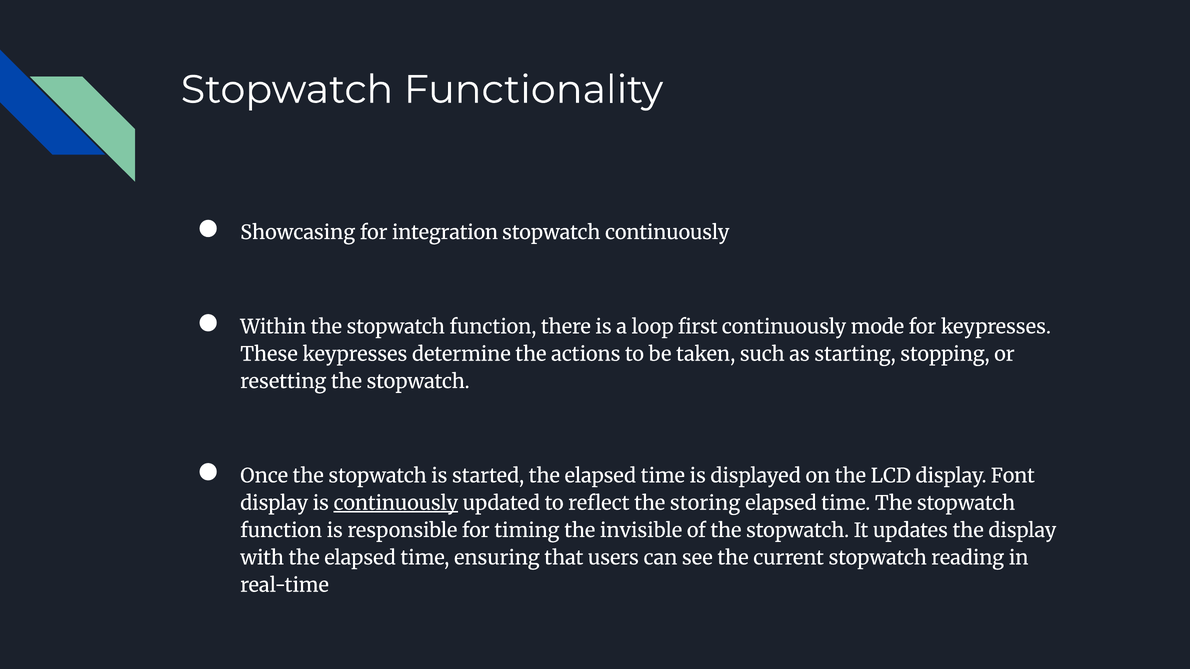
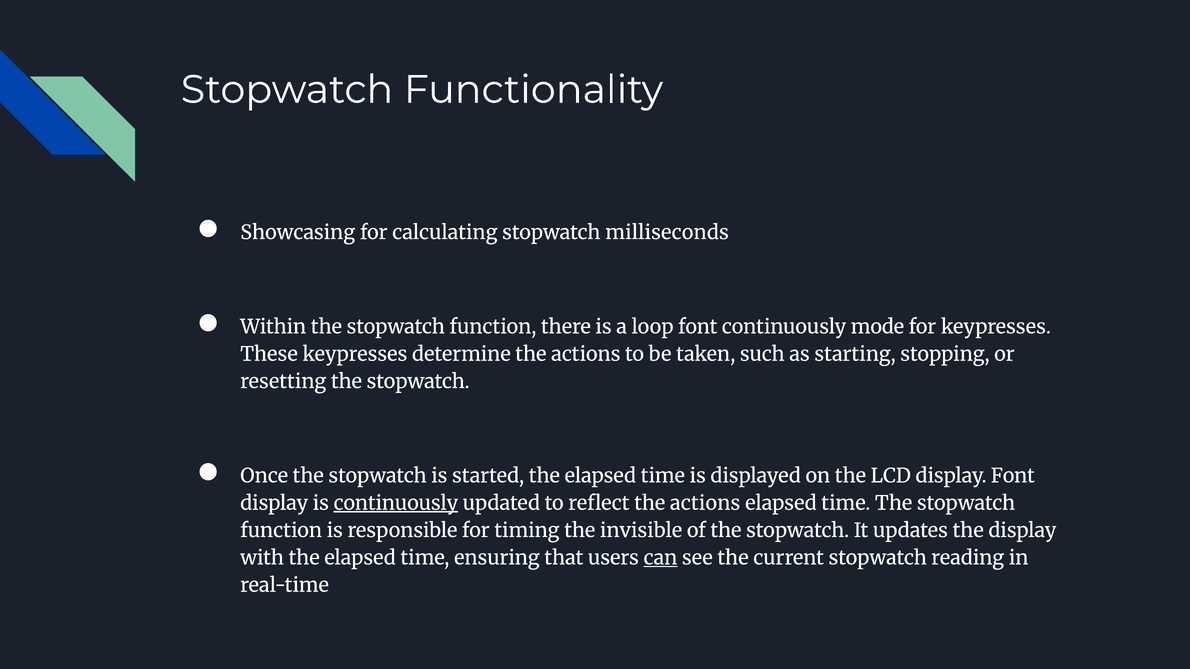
integration: integration -> calculating
stopwatch continuously: continuously -> milliseconds
loop first: first -> font
reflect the storing: storing -> actions
can underline: none -> present
